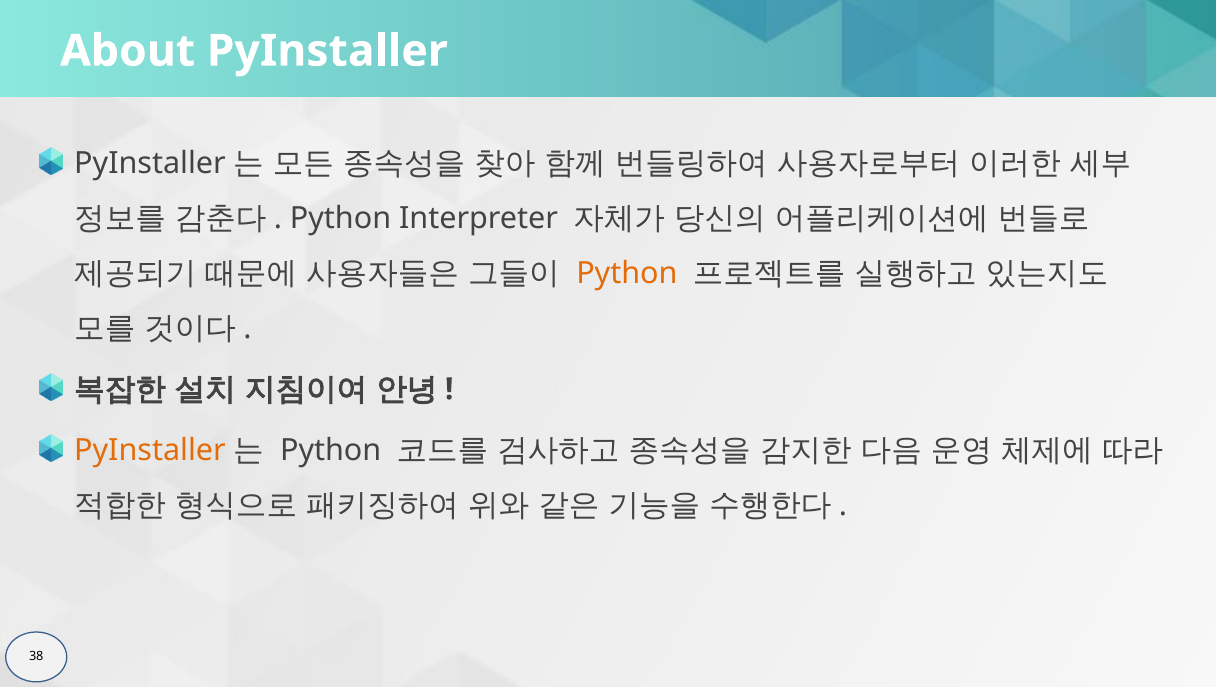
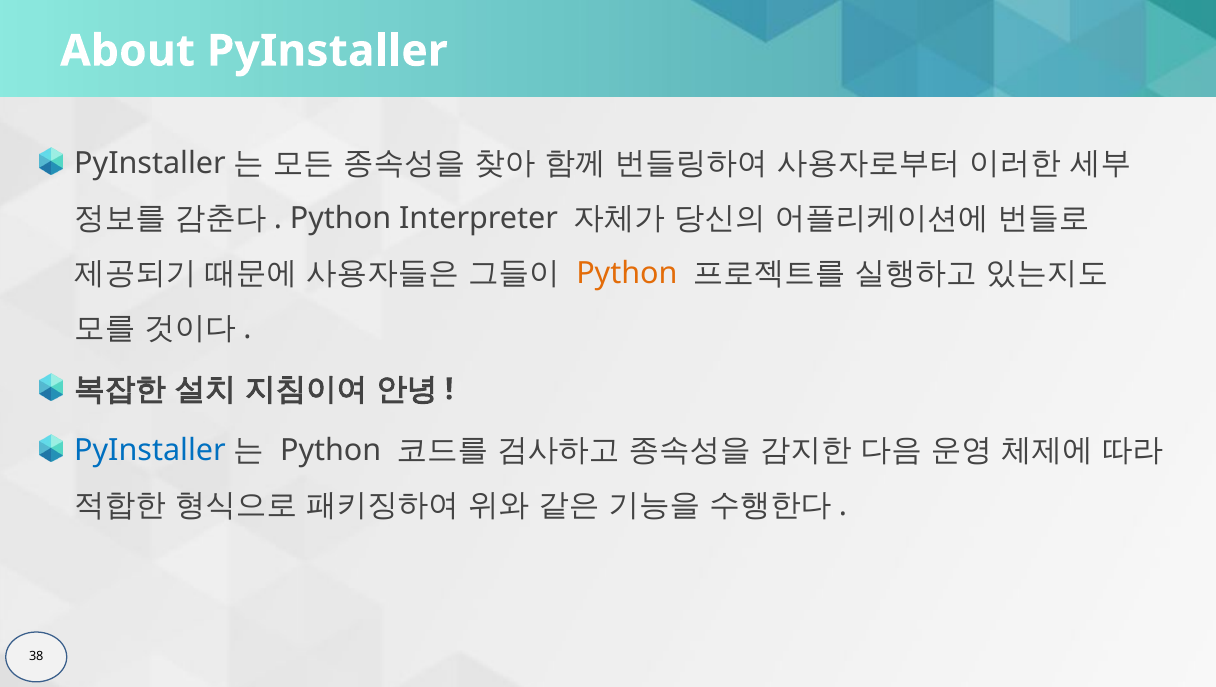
PyInstaller at (150, 450) colour: orange -> blue
